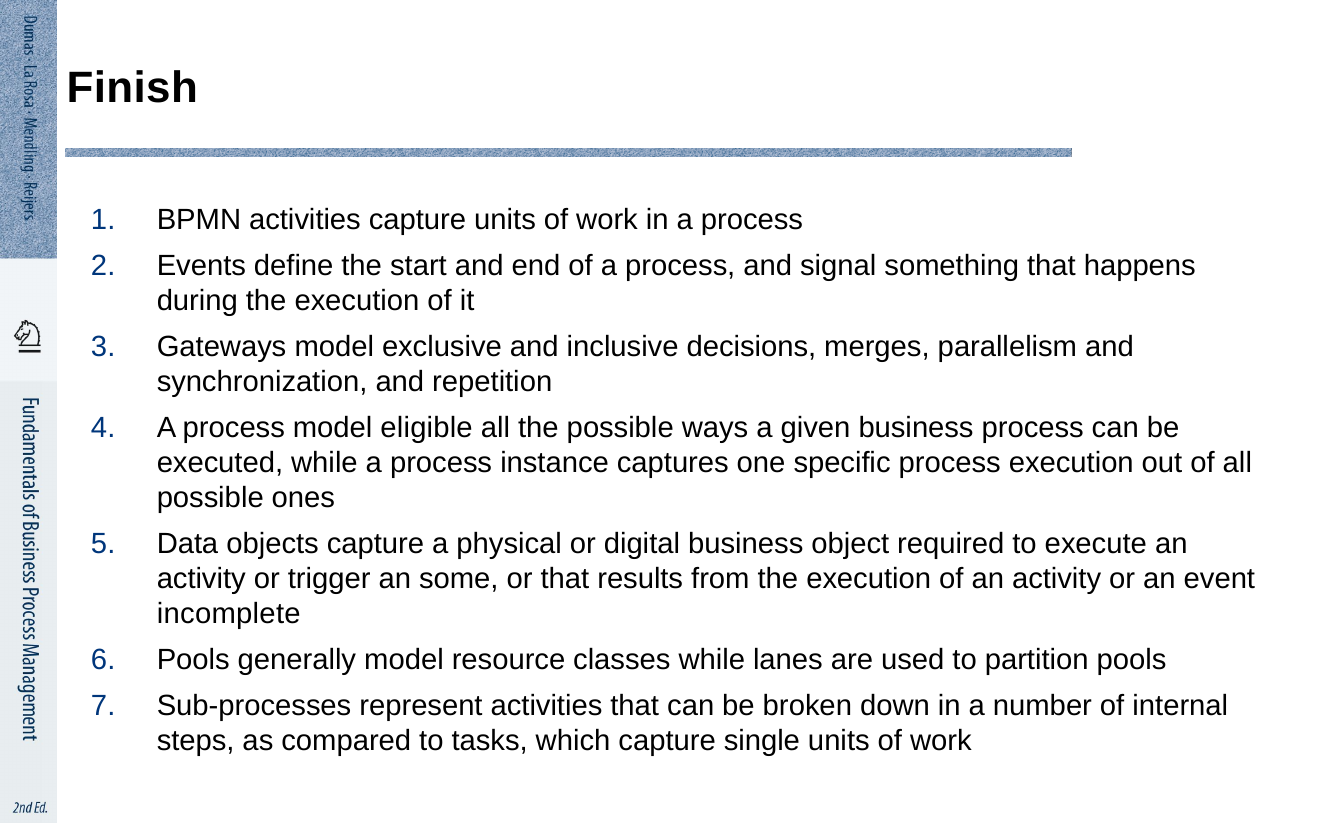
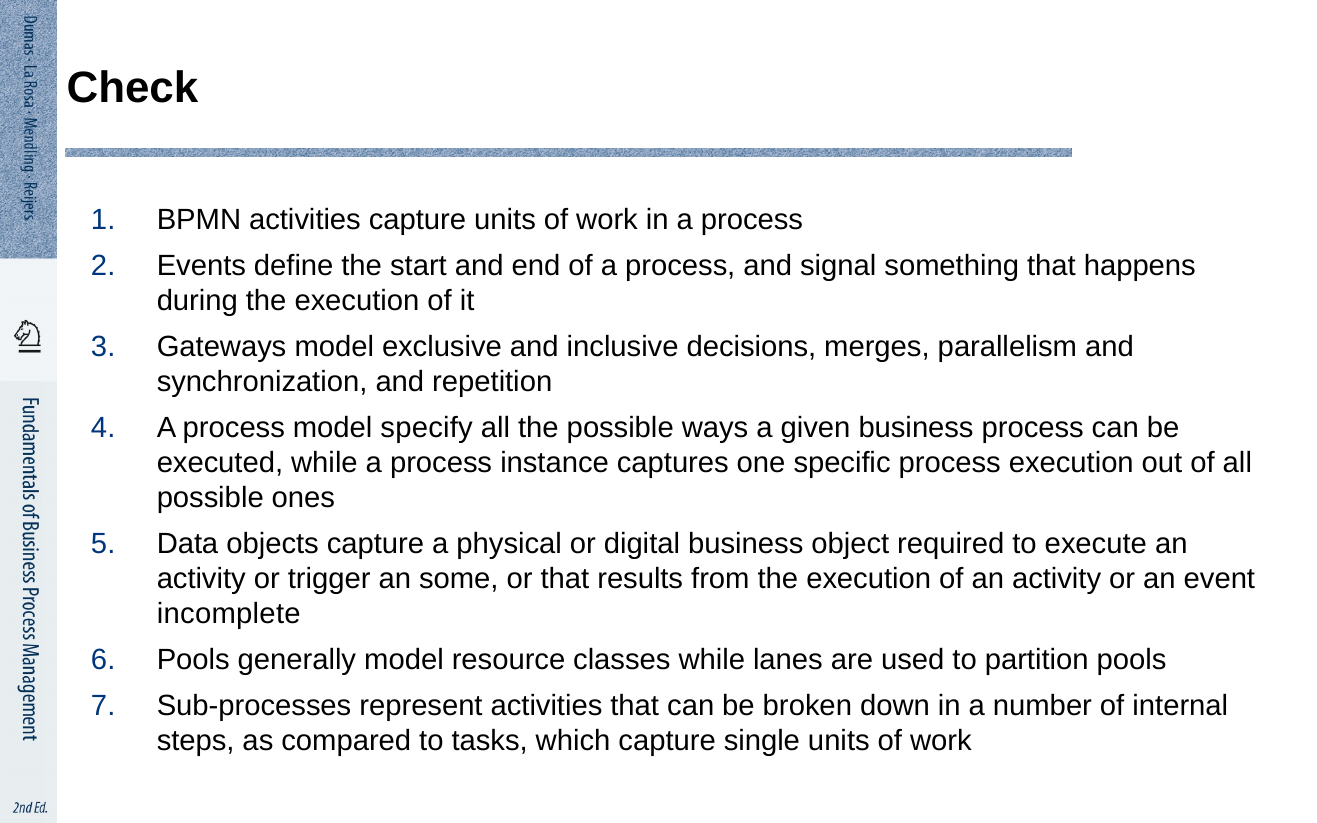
Finish: Finish -> Check
eligible: eligible -> specify
